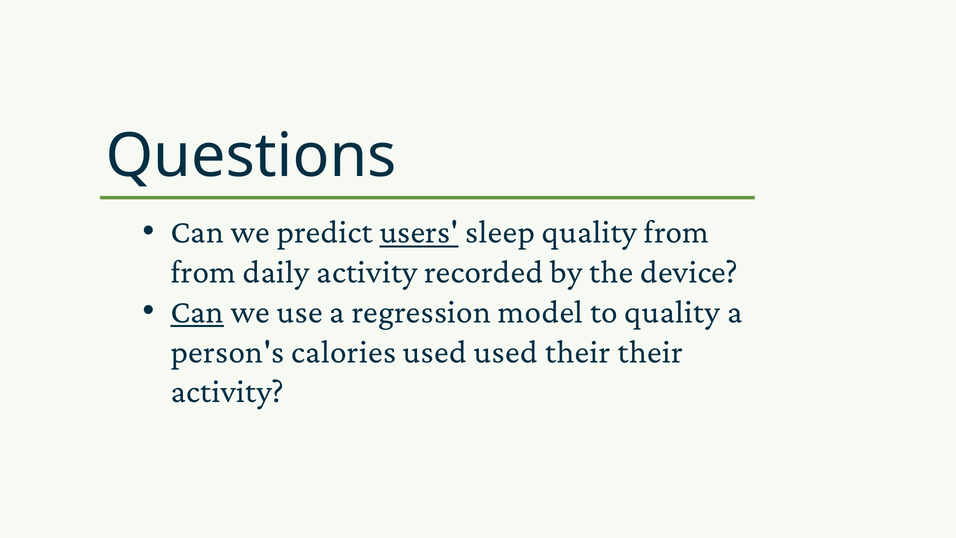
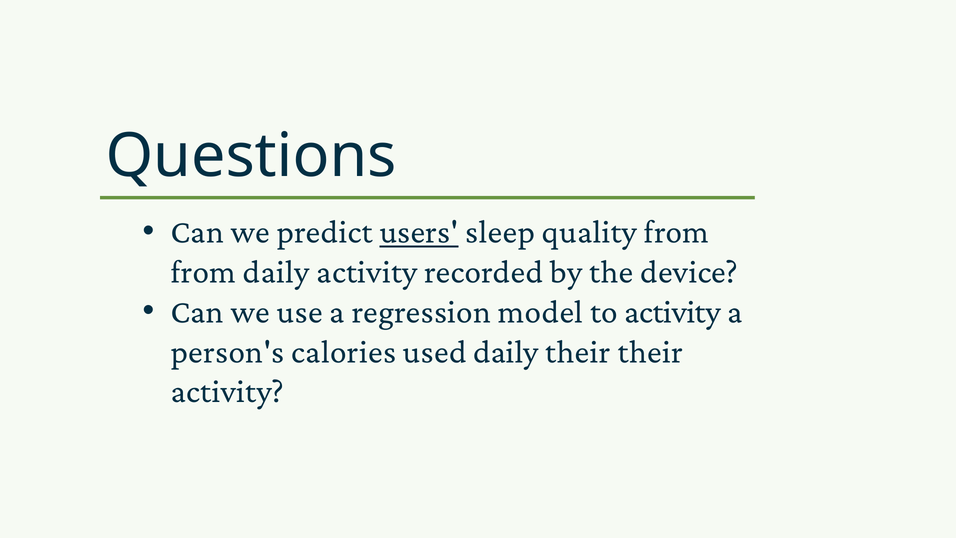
Can at (197, 312) underline: present -> none
to quality: quality -> activity
used used: used -> daily
